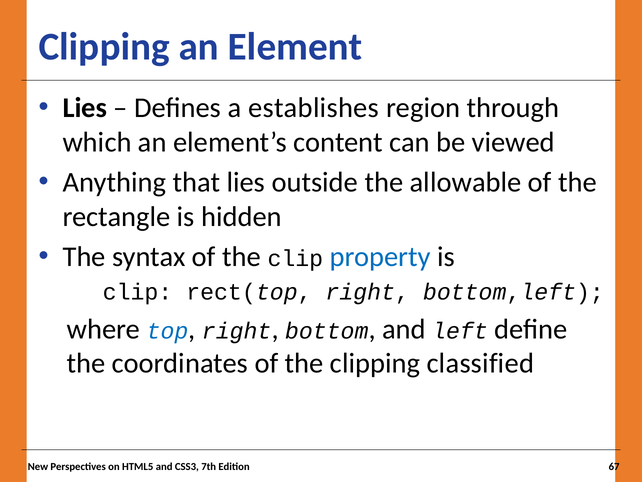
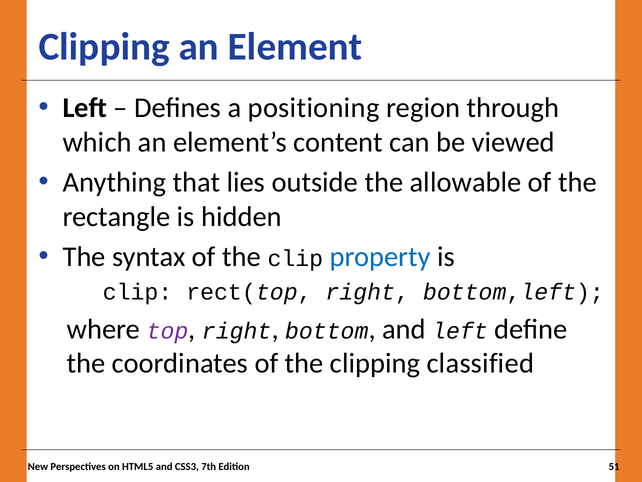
Lies at (85, 108): Lies -> Left
establishes: establishes -> positioning
top colour: blue -> purple
67: 67 -> 51
